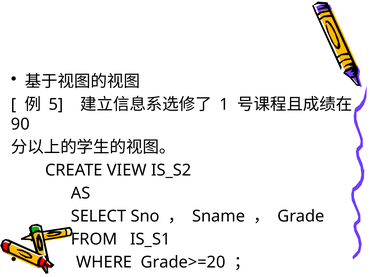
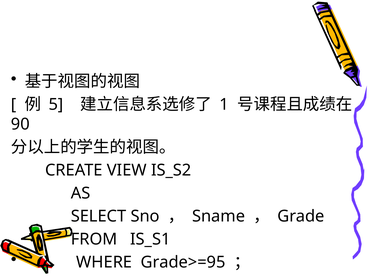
Grade>=20: Grade>=20 -> Grade>=95
